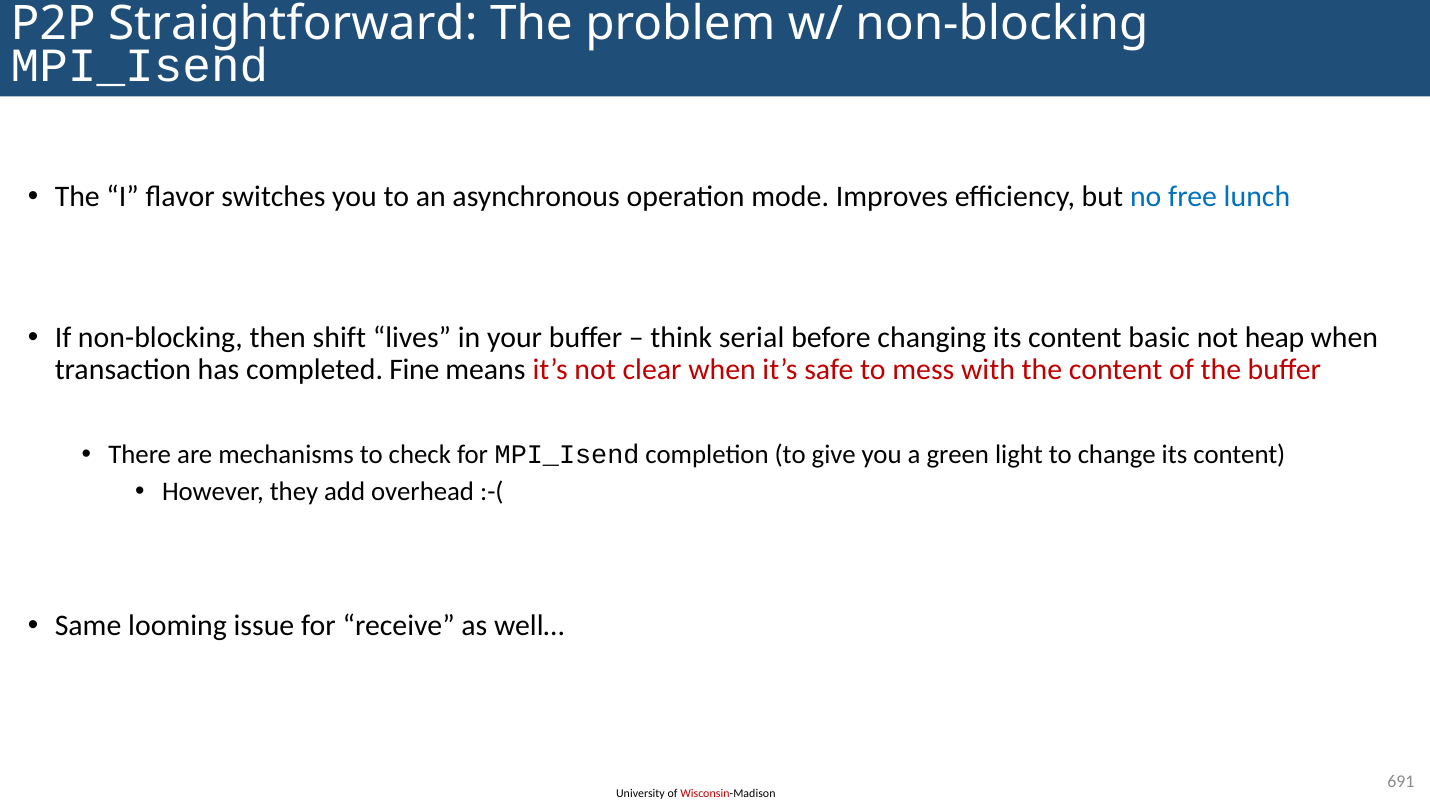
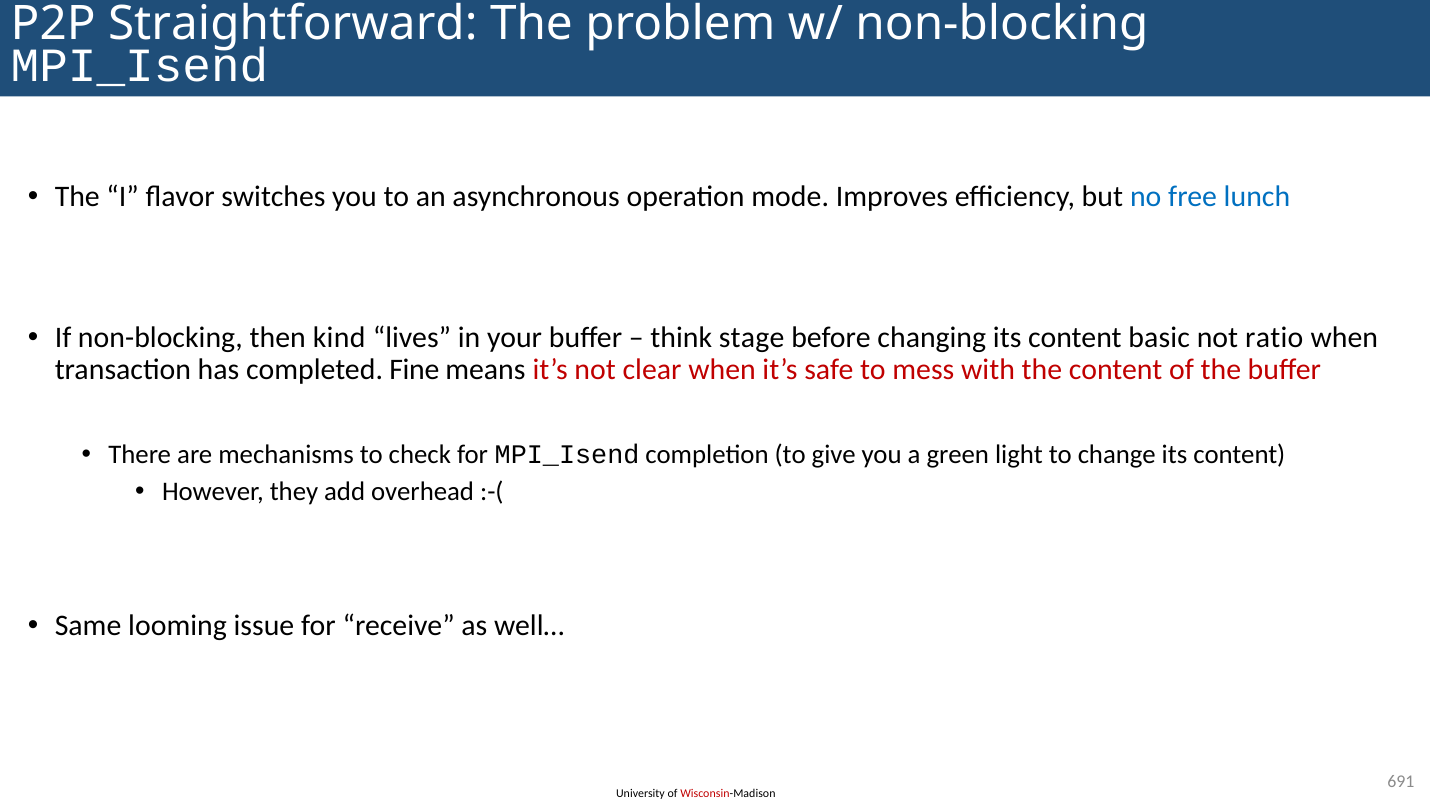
shift: shift -> kind
serial: serial -> stage
heap: heap -> ratio
